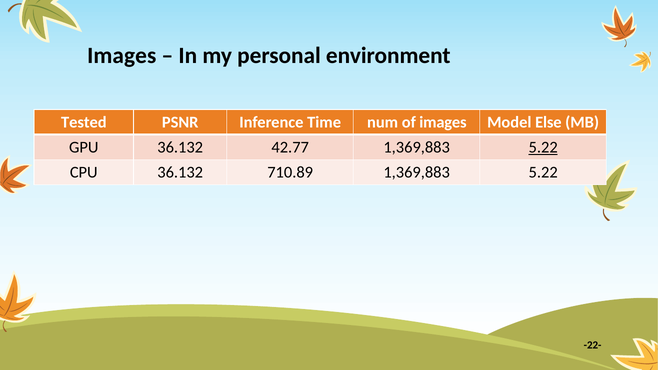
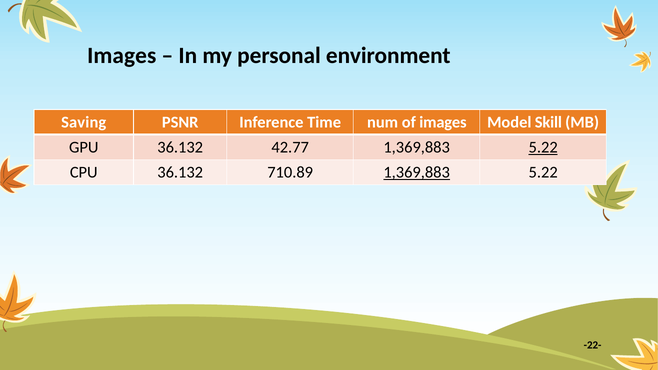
Tested: Tested -> Saving
Else: Else -> Skill
1,369,883 at (417, 172) underline: none -> present
